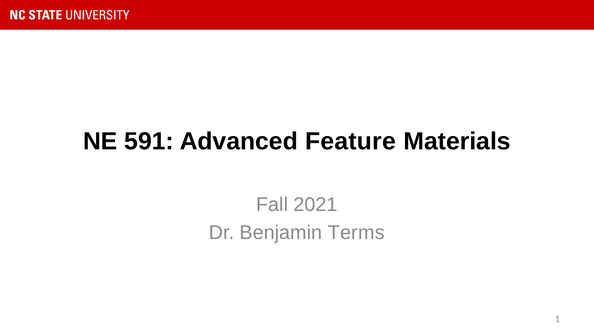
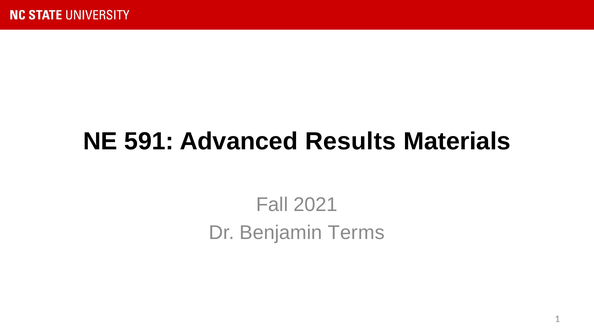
Feature: Feature -> Results
